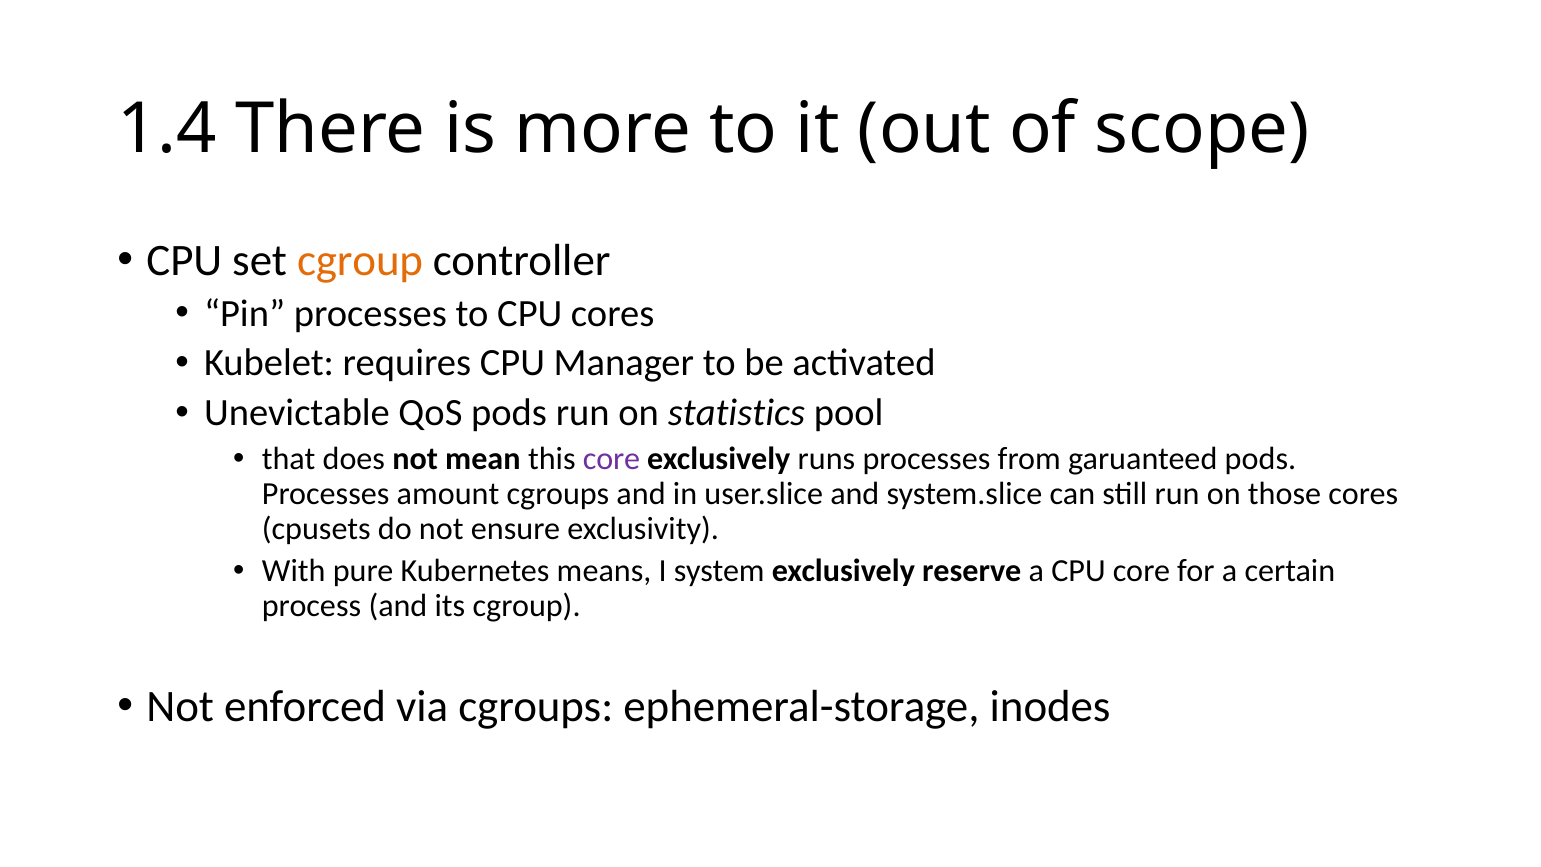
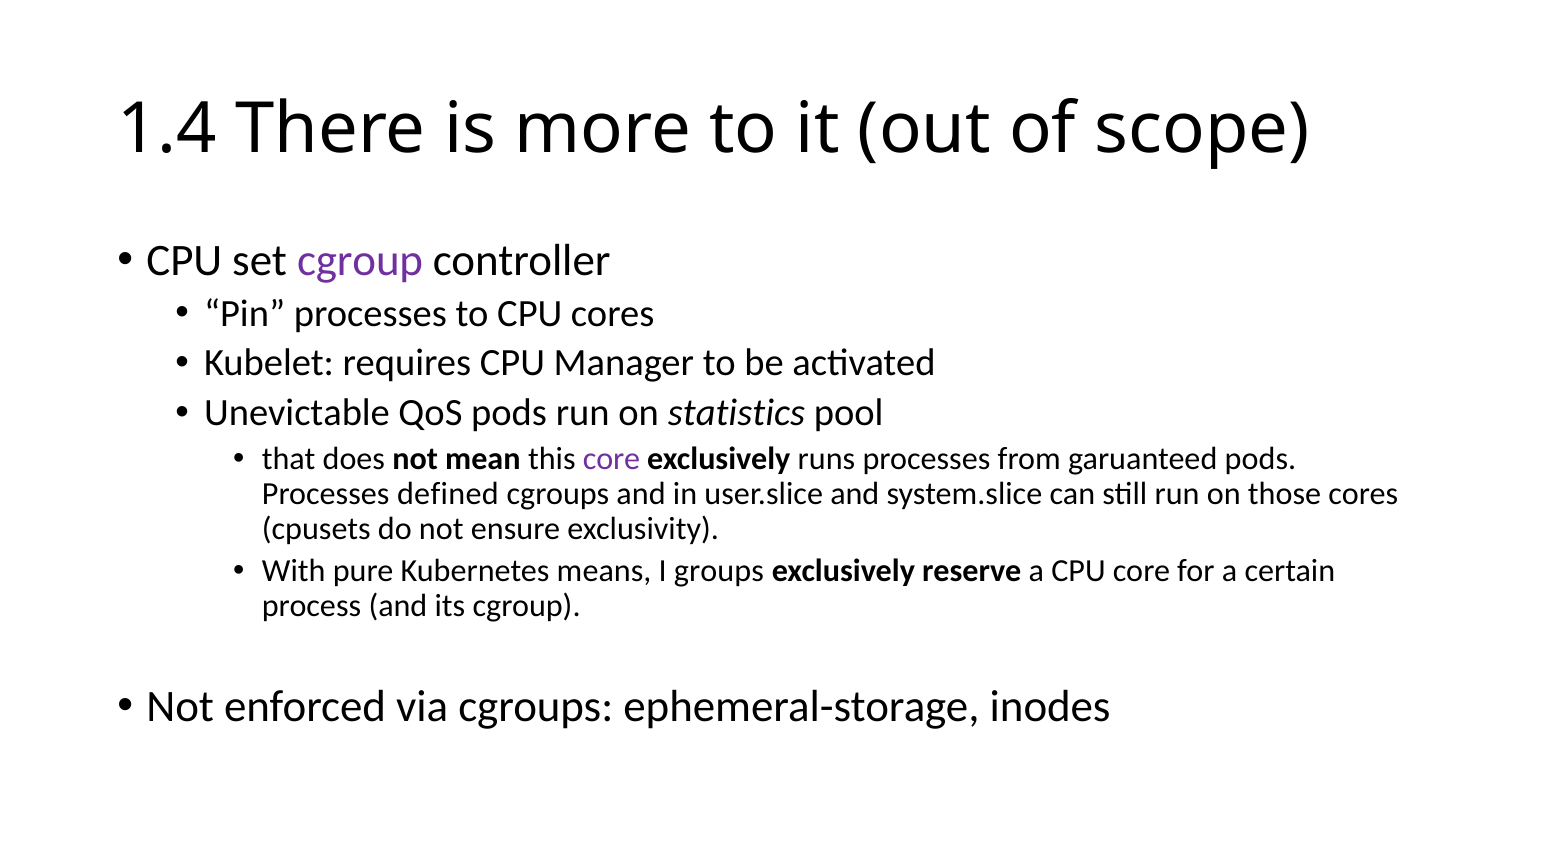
cgroup at (360, 260) colour: orange -> purple
amount: amount -> defined
system: system -> groups
